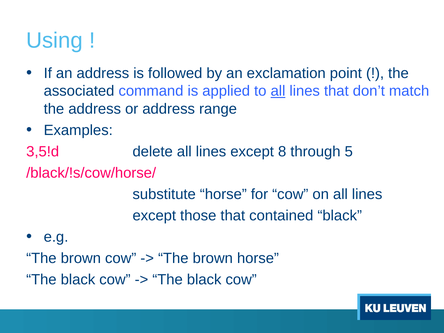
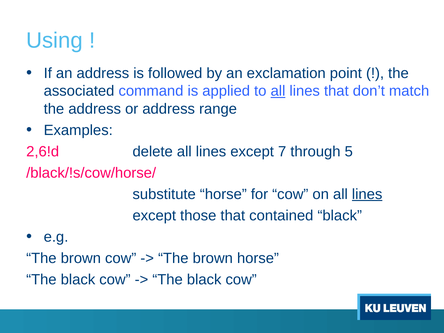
3,5!d: 3,5!d -> 2,6!d
8: 8 -> 7
lines at (367, 194) underline: none -> present
